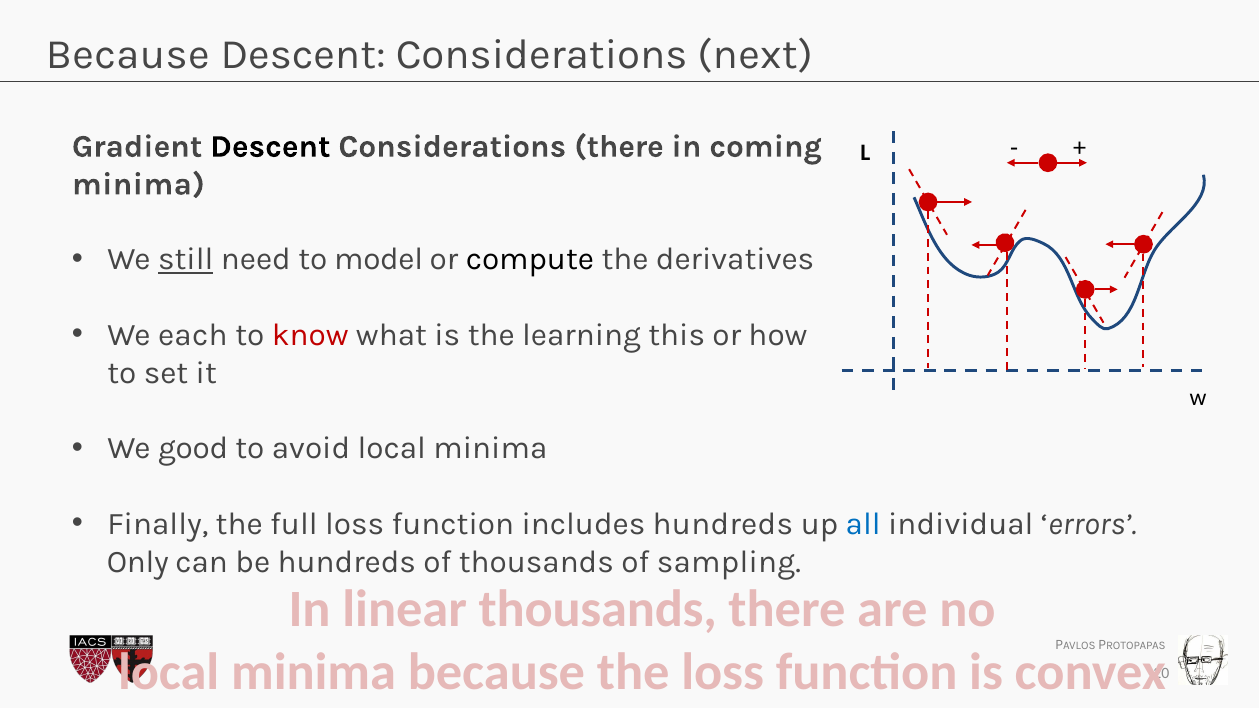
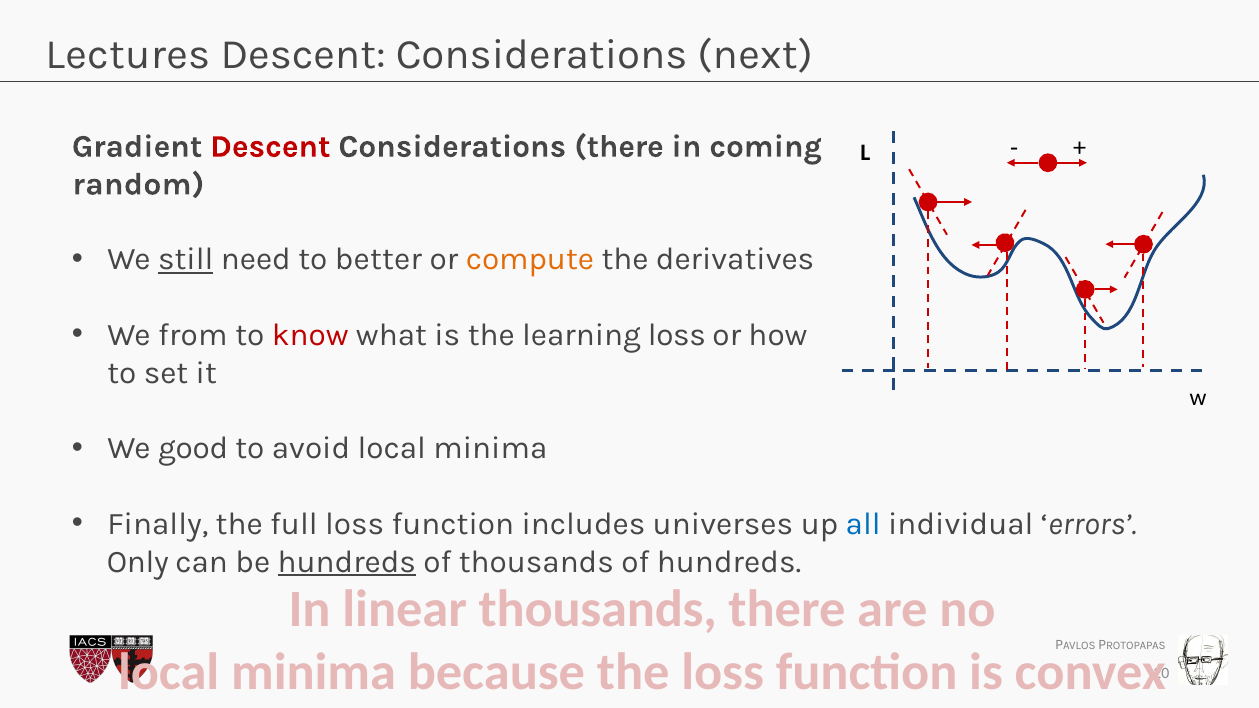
Because at (128, 55): Because -> Lectures
Descent at (270, 146) colour: black -> red
minima at (138, 184): minima -> random
model: model -> better
compute colour: black -> orange
each: each -> from
learning this: this -> loss
includes hundreds: hundreds -> universes
hundreds at (347, 562) underline: none -> present
of sampling: sampling -> hundreds
